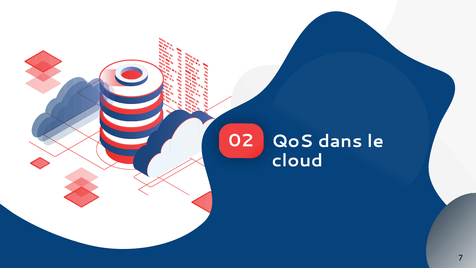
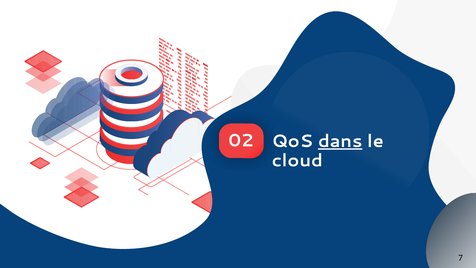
dans underline: none -> present
